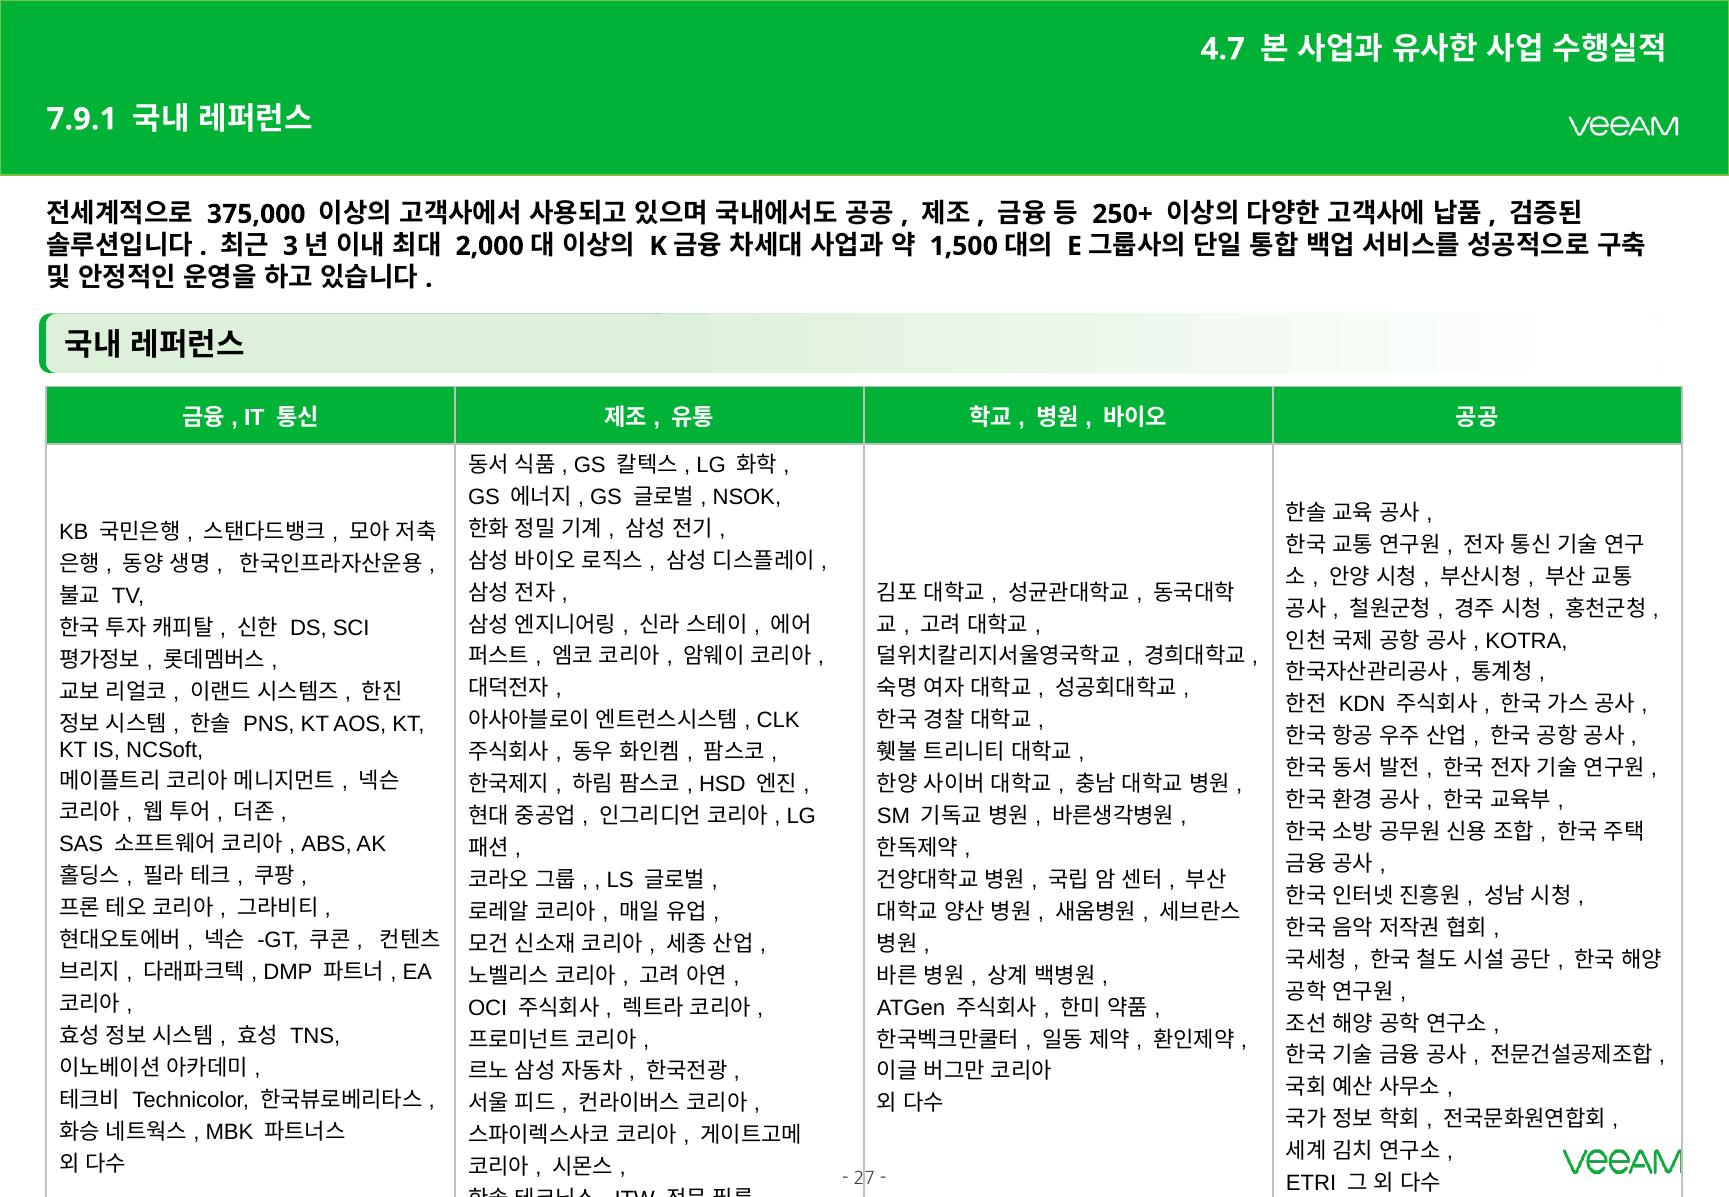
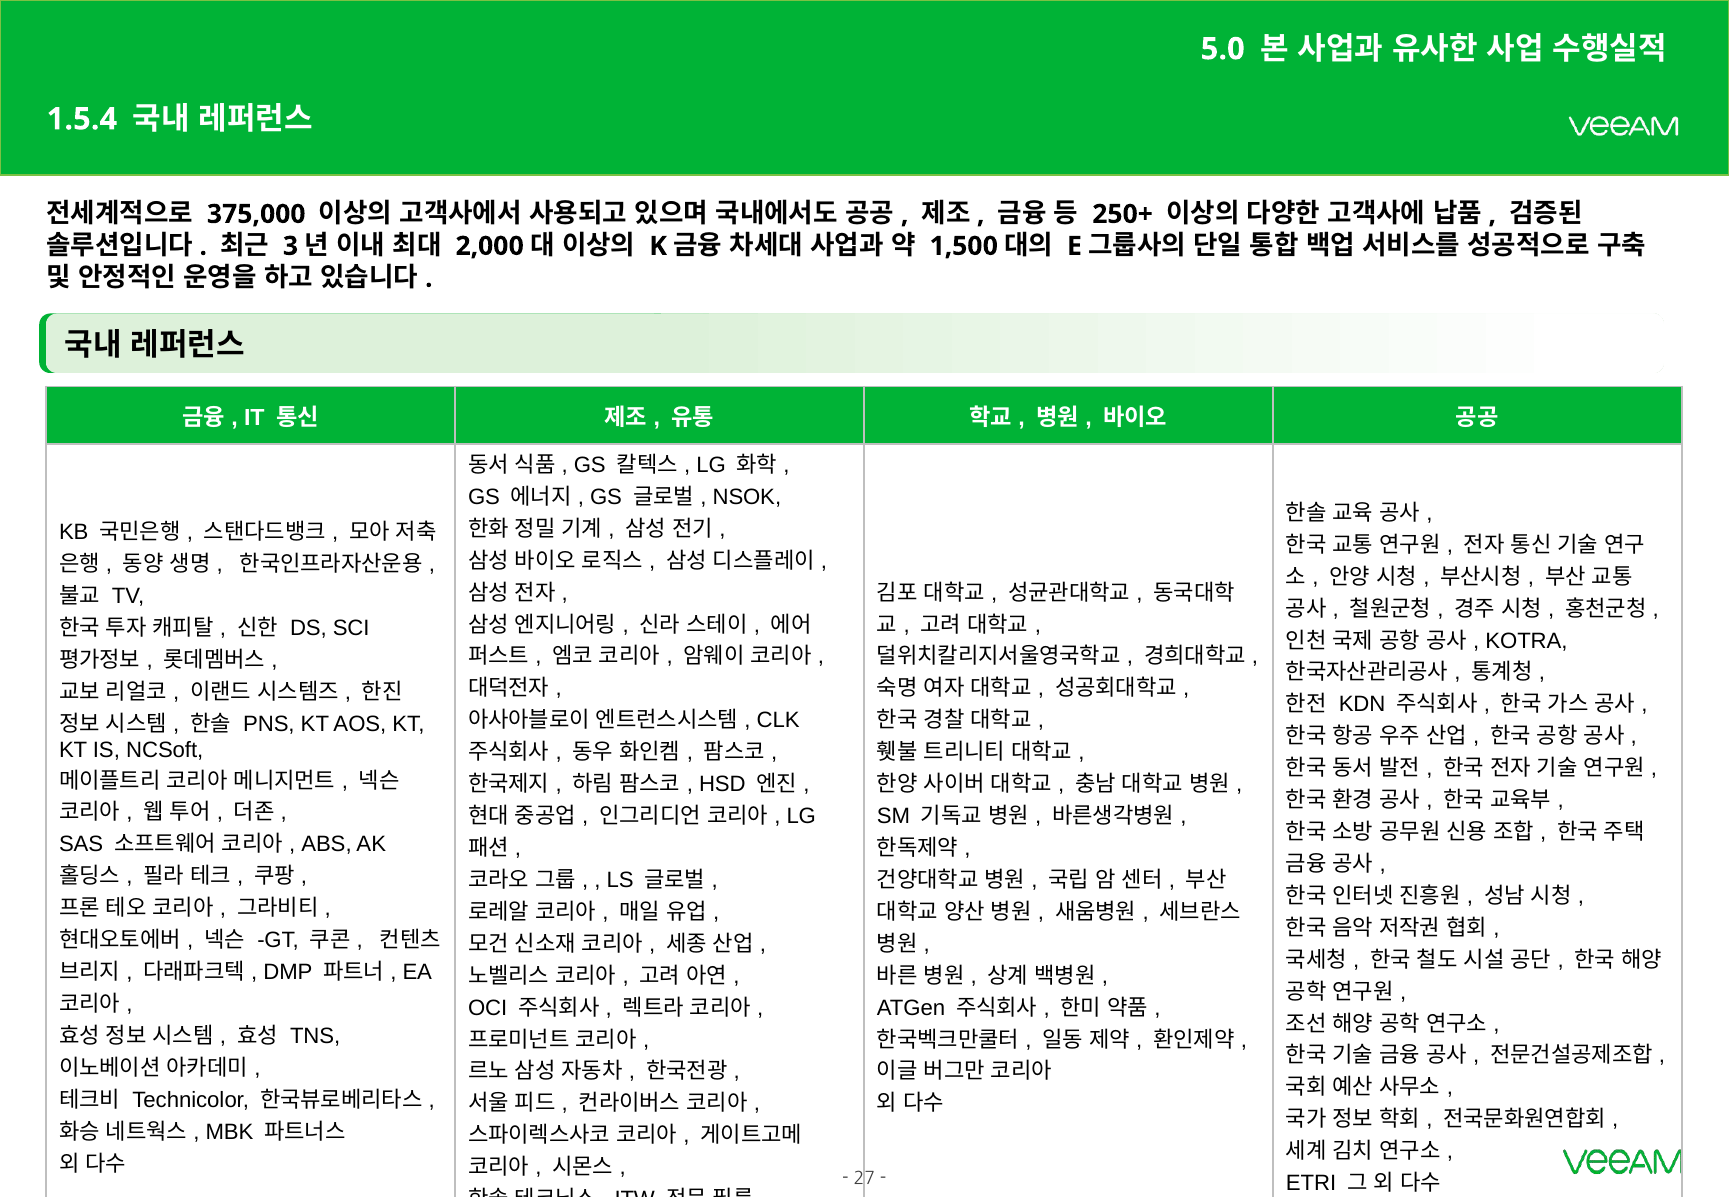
4.7: 4.7 -> 5.0
7.9.1: 7.9.1 -> 1.5.4
